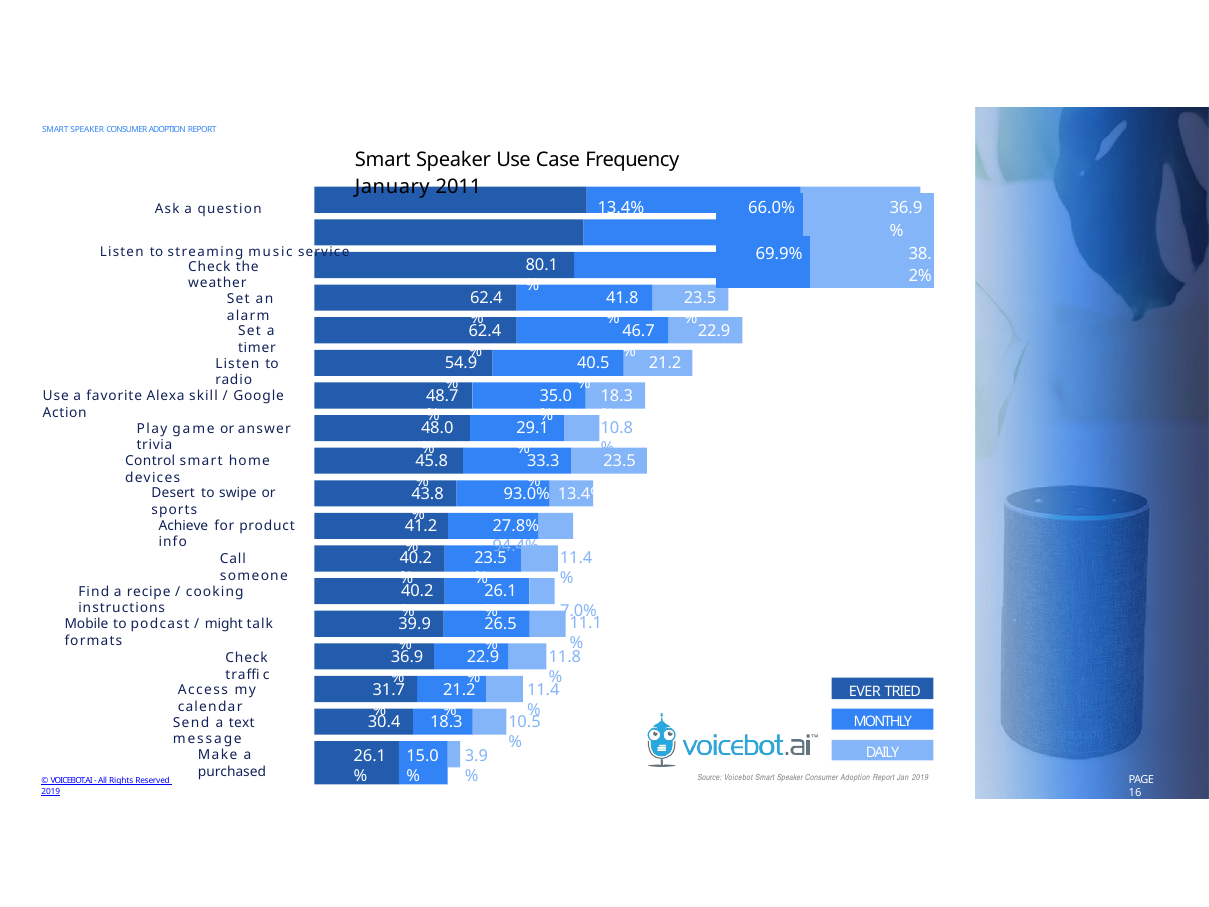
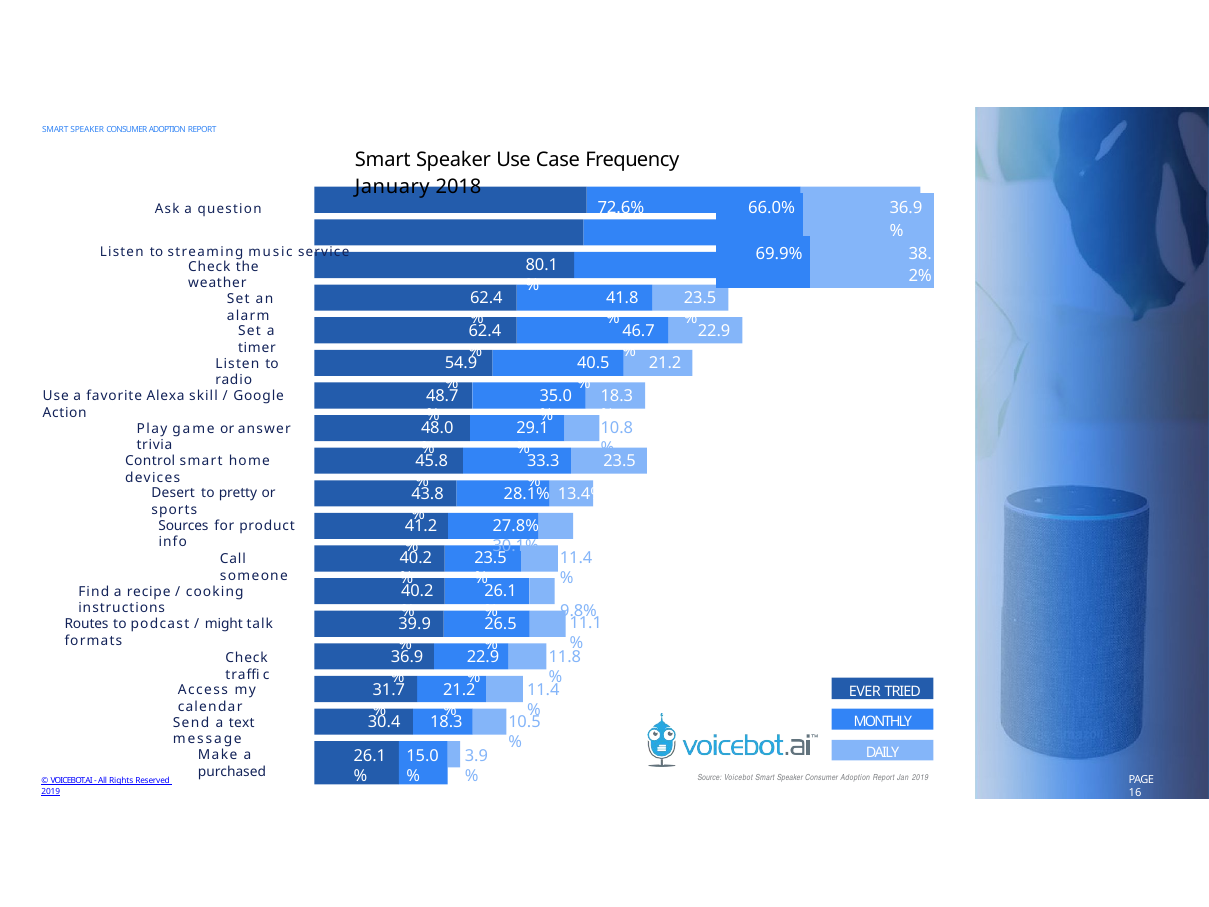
2011: 2011 -> 2018
question 13.4%: 13.4% -> 72.6%
swipe: swipe -> pretty
93.0%: 93.0% -> 28.1%
Achieve: Achieve -> Sources
94.4%: 94.4% -> 30.1%
7.0%: 7.0% -> 9.8%
Mobile: Mobile -> Routes
